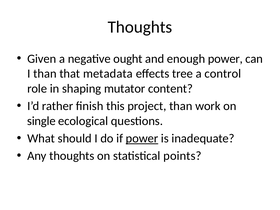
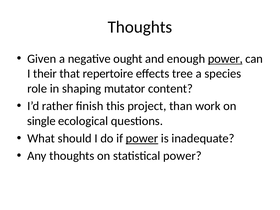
power at (225, 59) underline: none -> present
I than: than -> their
metadata: metadata -> repertoire
control: control -> species
statistical points: points -> power
